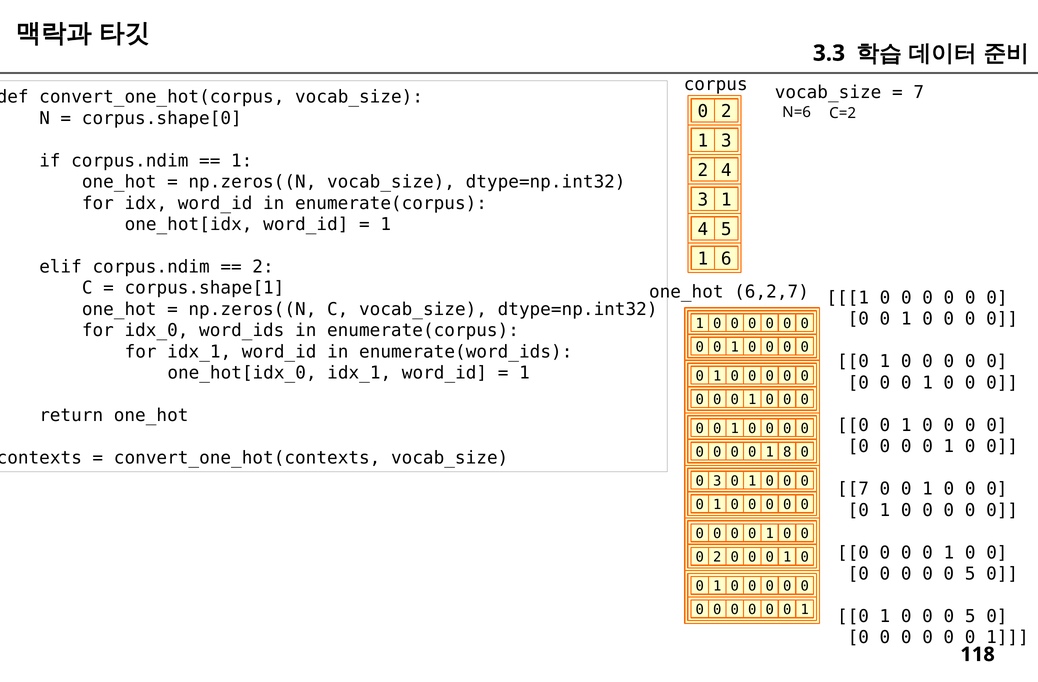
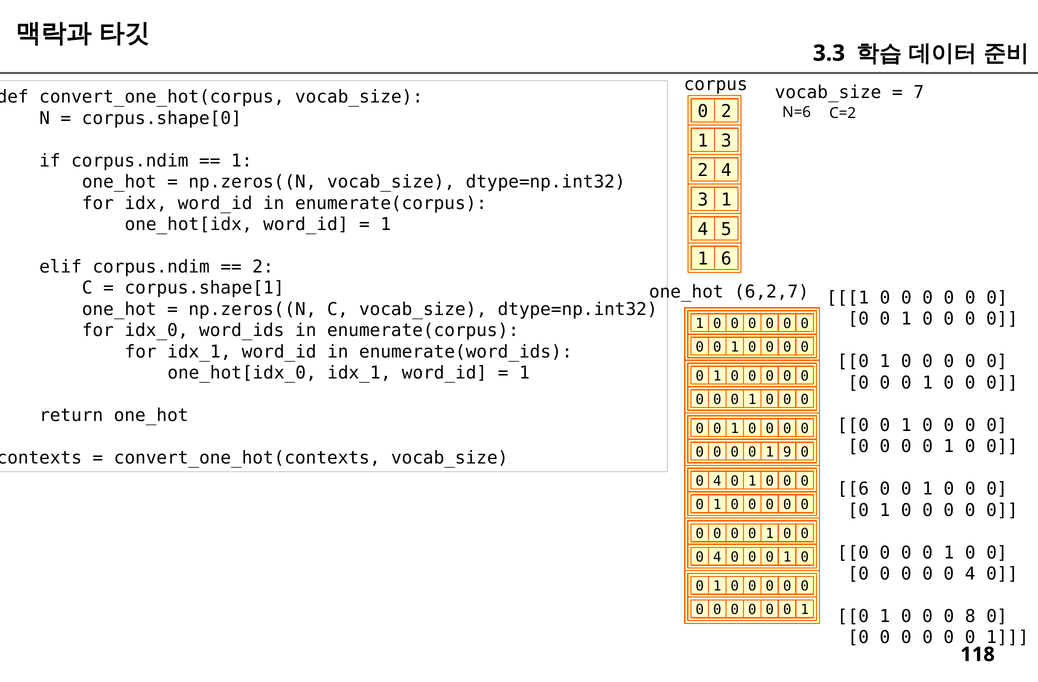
8: 8 -> 9
3 at (717, 481): 3 -> 4
7 at (853, 489): 7 -> 6
2 at (717, 557): 2 -> 4
5 at (970, 574): 5 -> 4
5 at (970, 616): 5 -> 8
